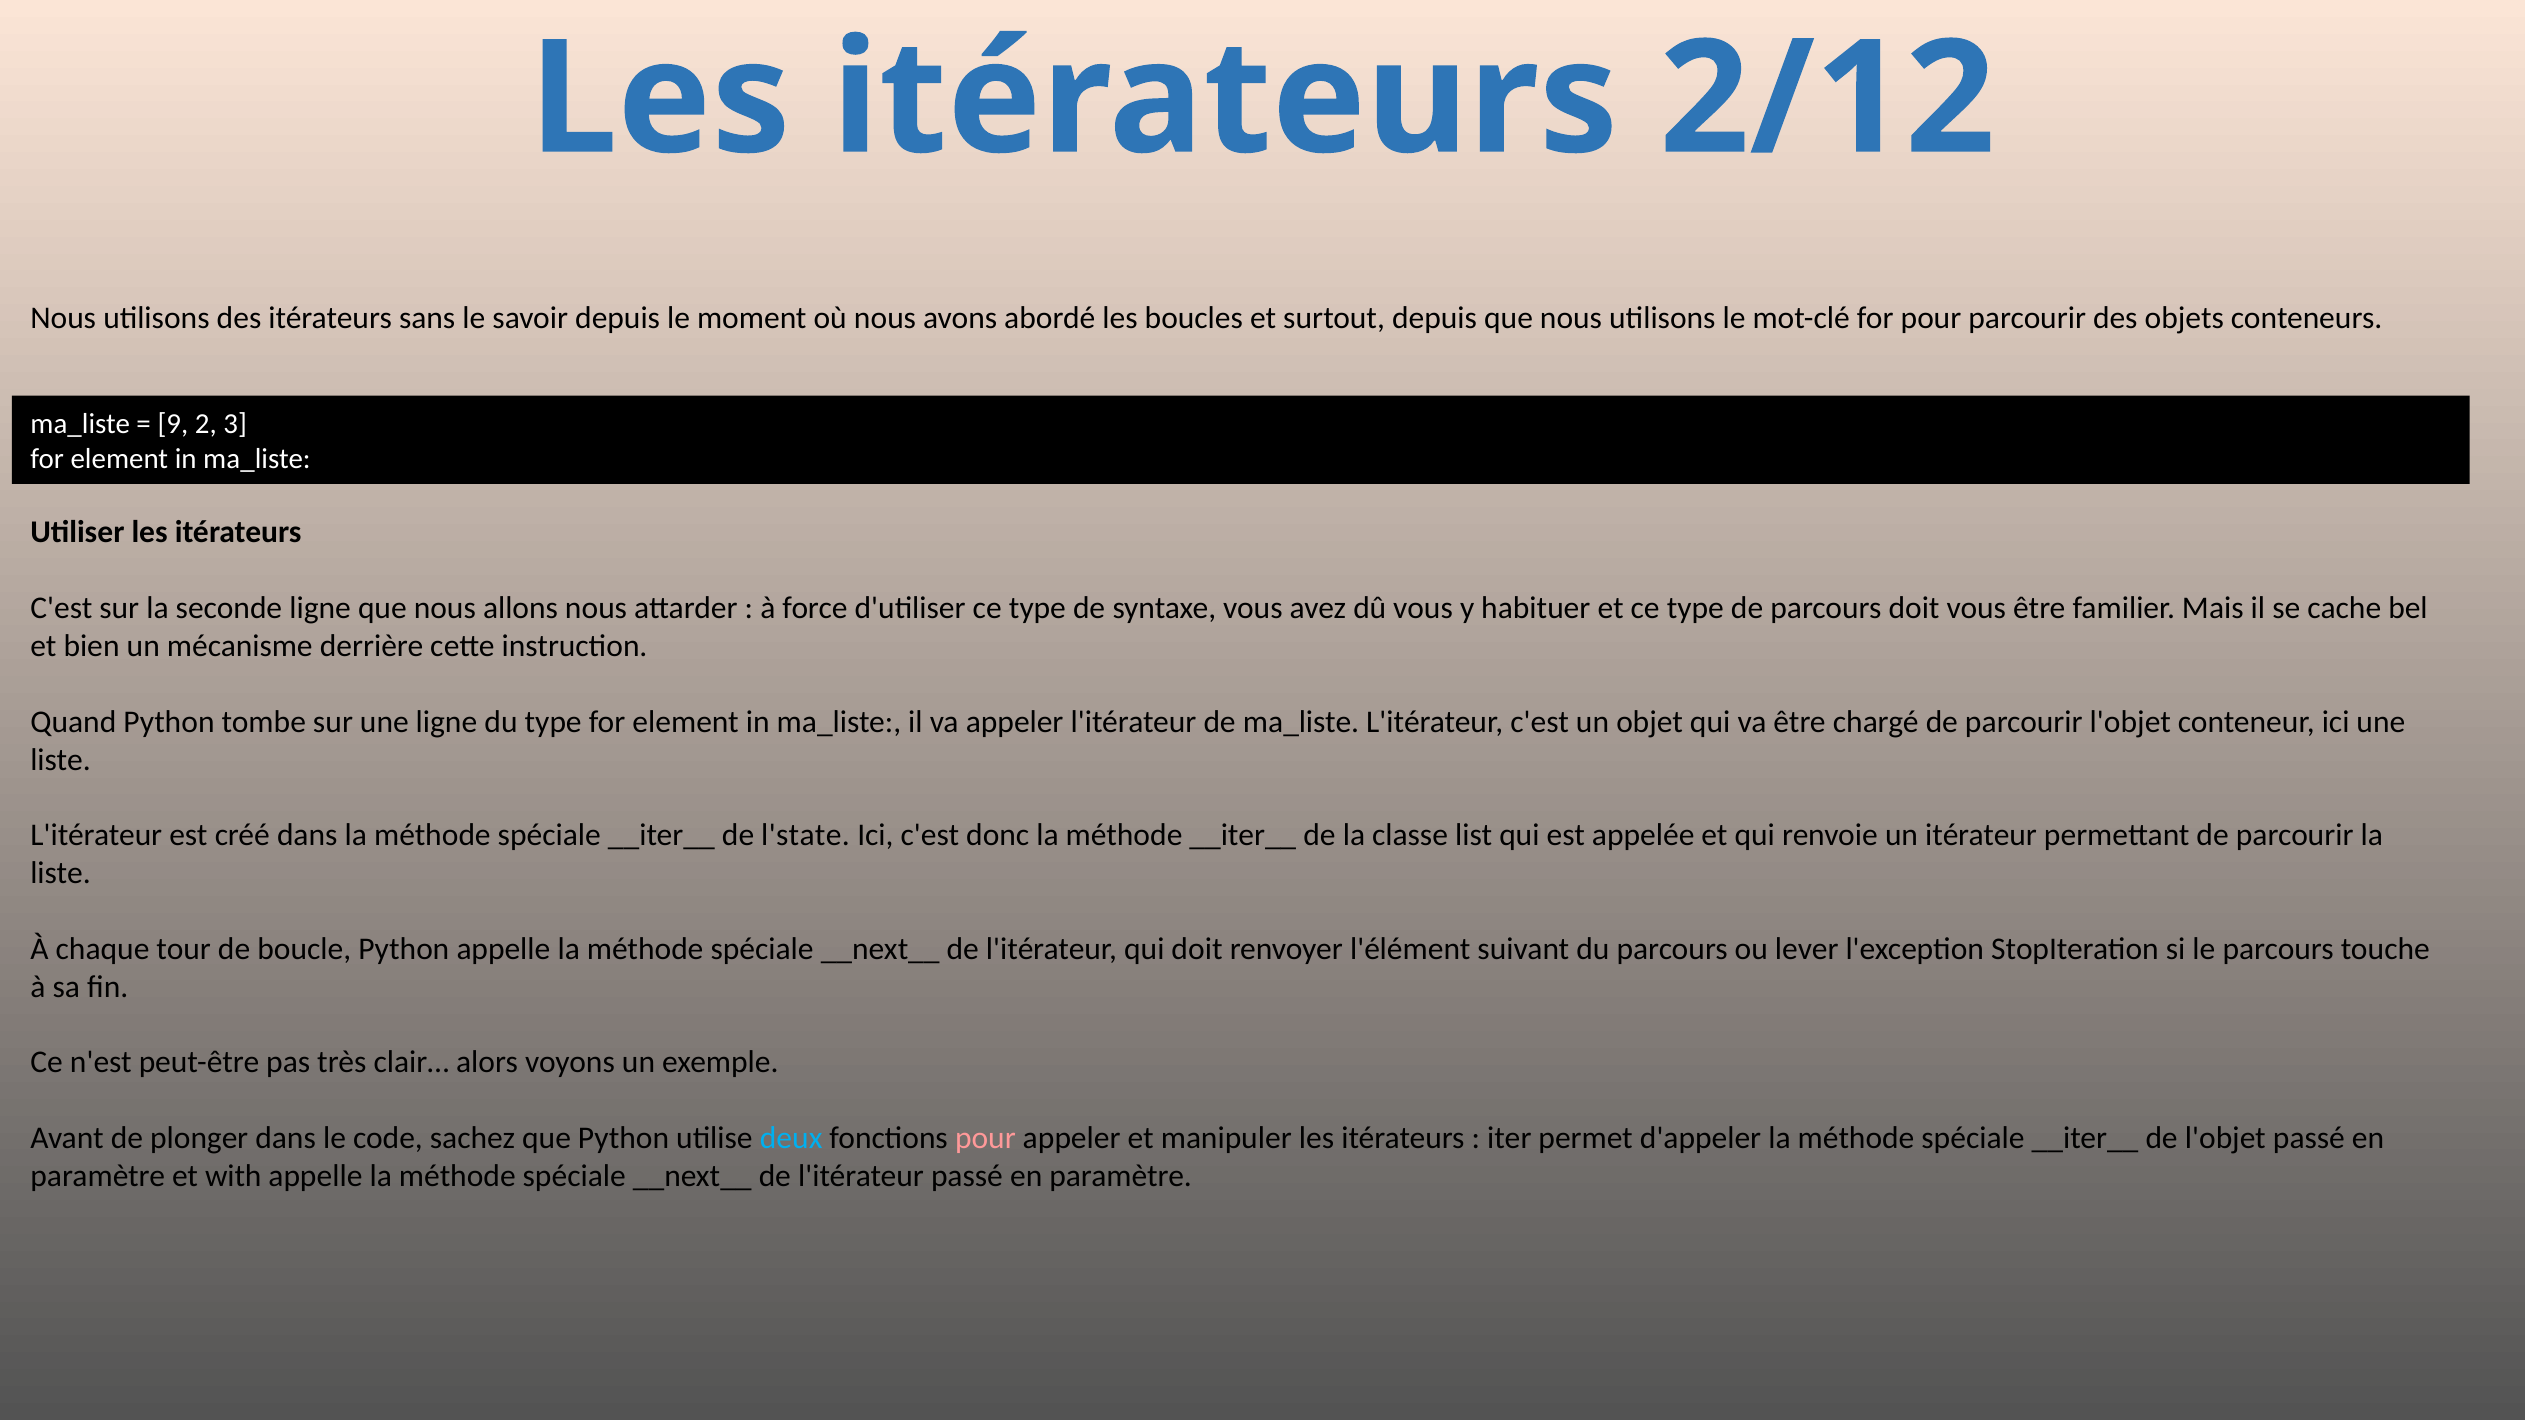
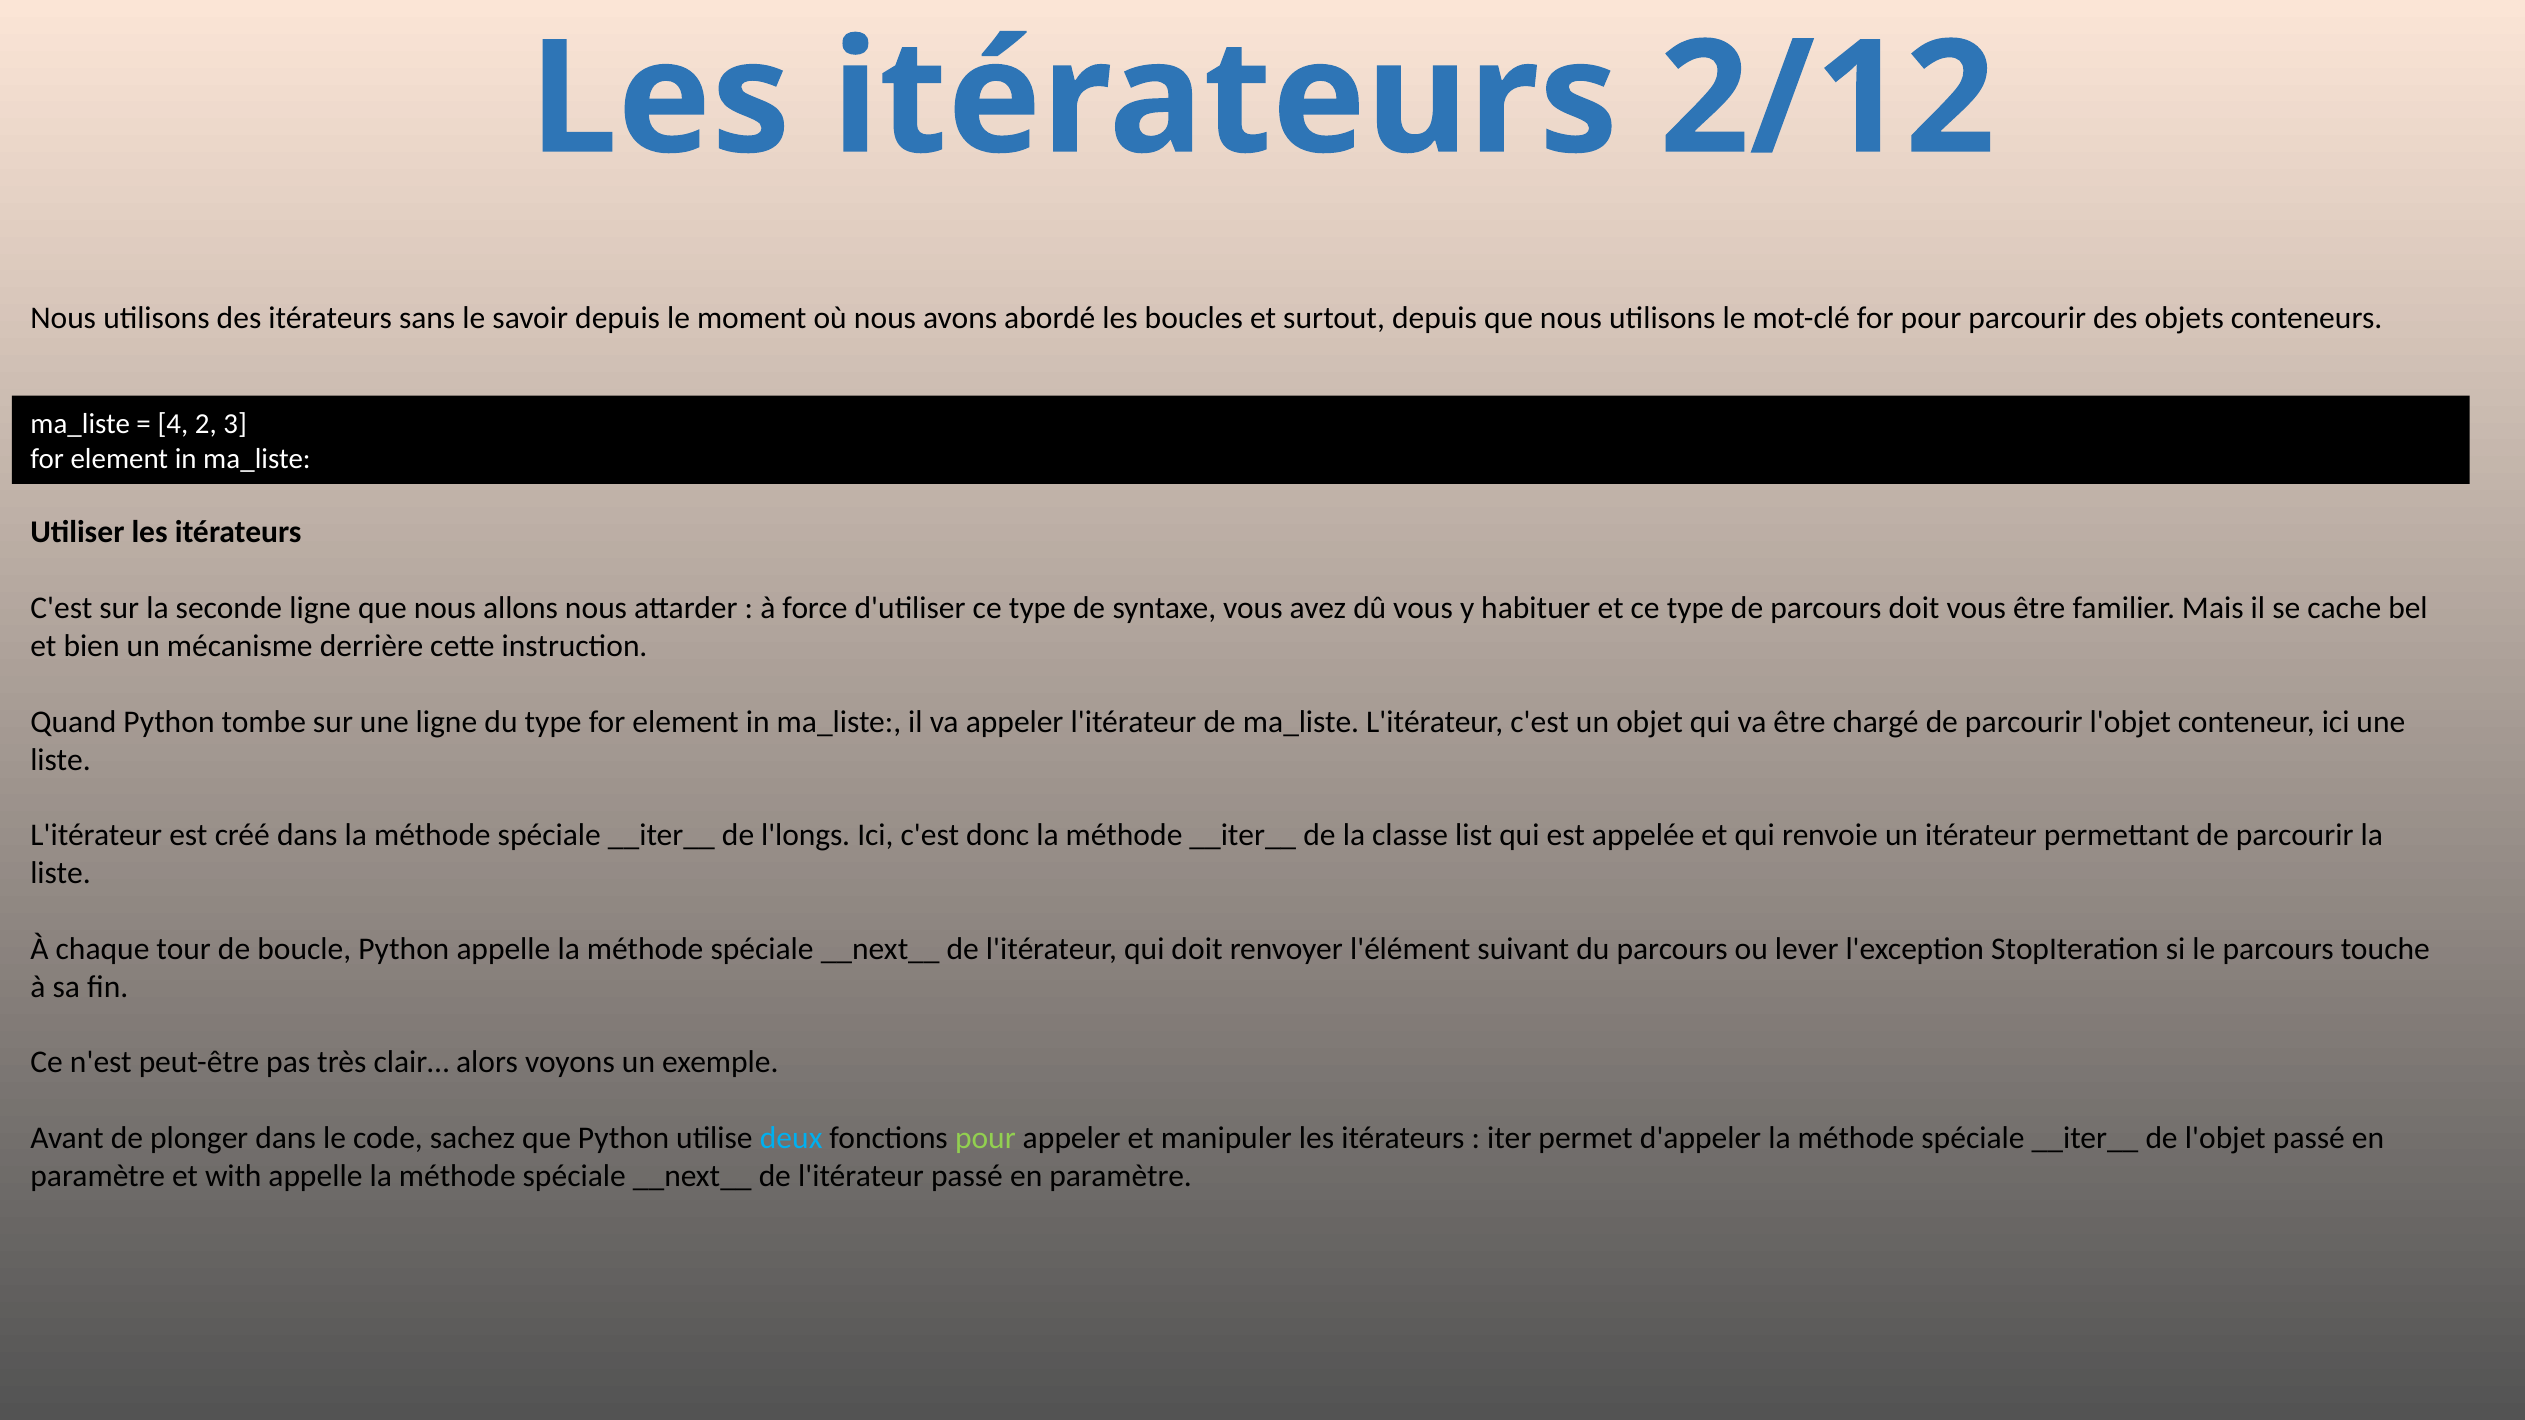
9: 9 -> 4
l'state: l'state -> l'longs
pour at (985, 1139) colour: pink -> light green
